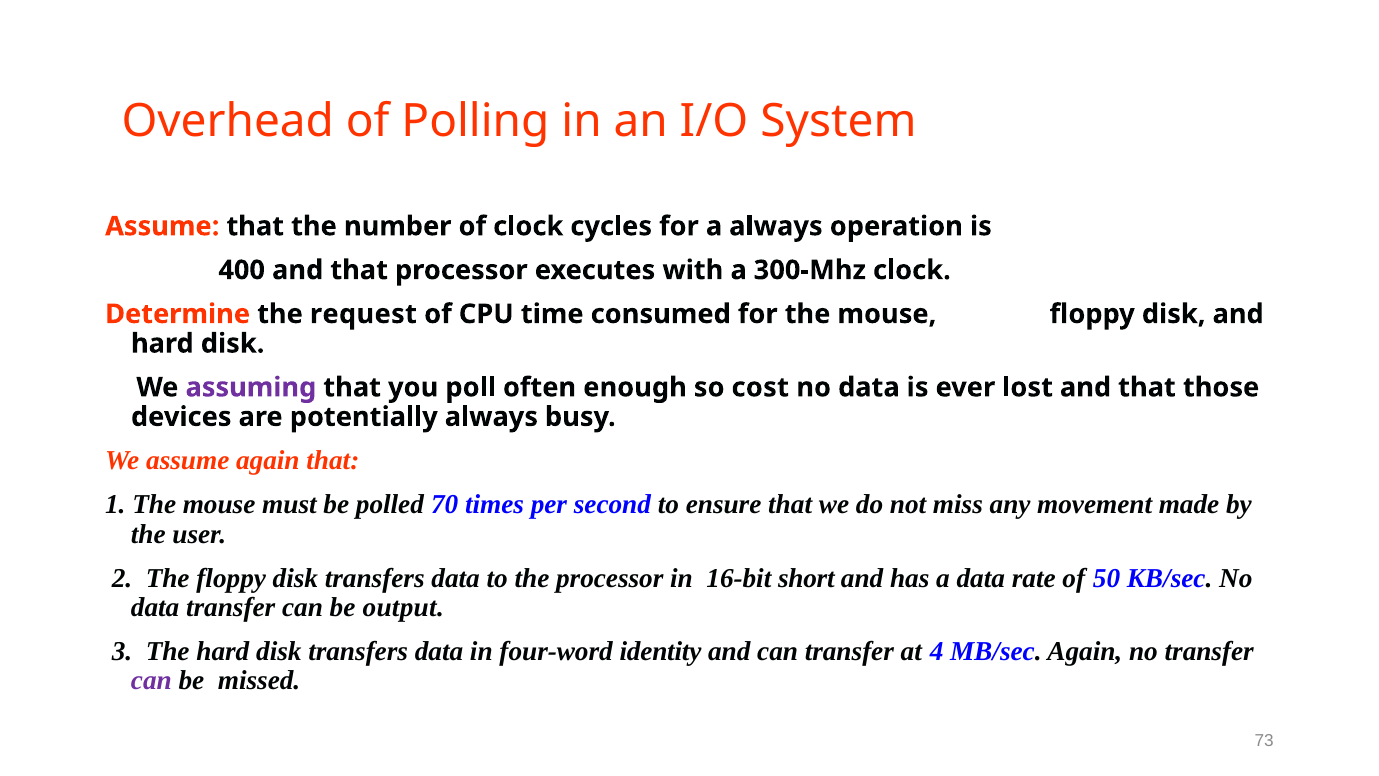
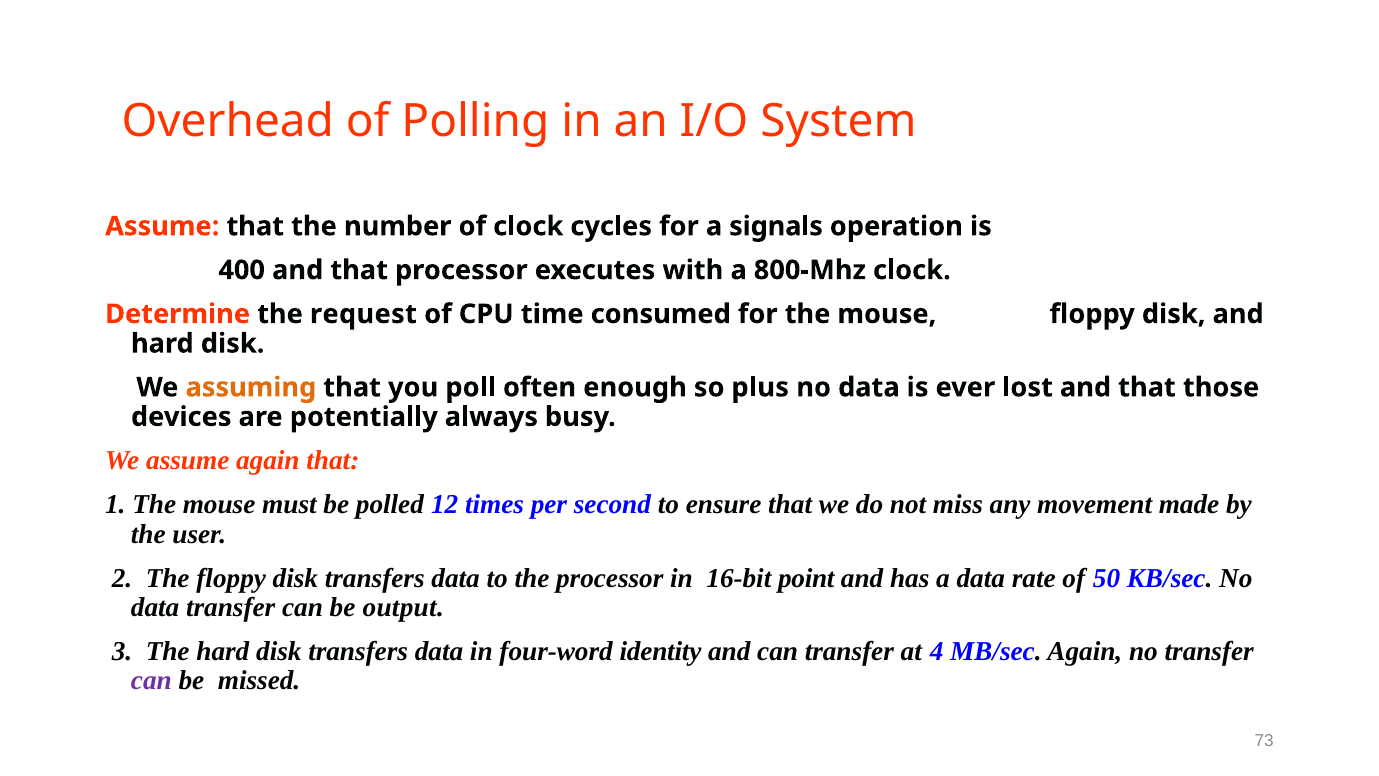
a always: always -> signals
300-Mhz: 300-Mhz -> 800-Mhz
assuming colour: purple -> orange
cost: cost -> plus
70: 70 -> 12
short: short -> point
